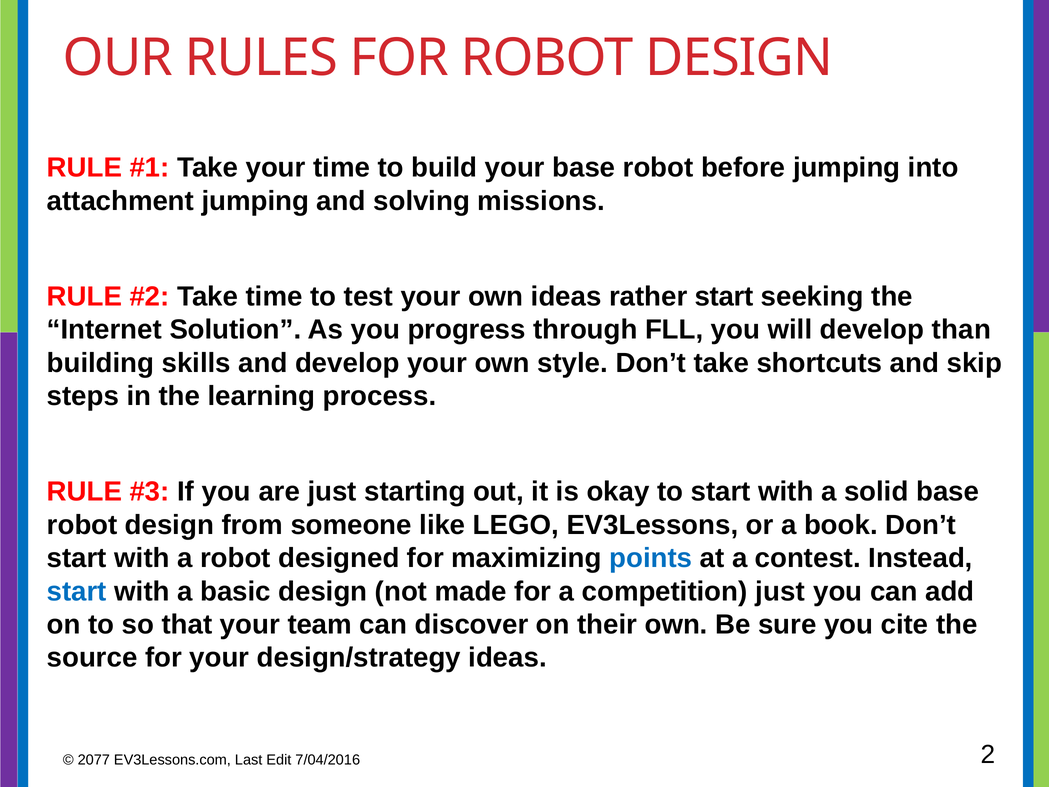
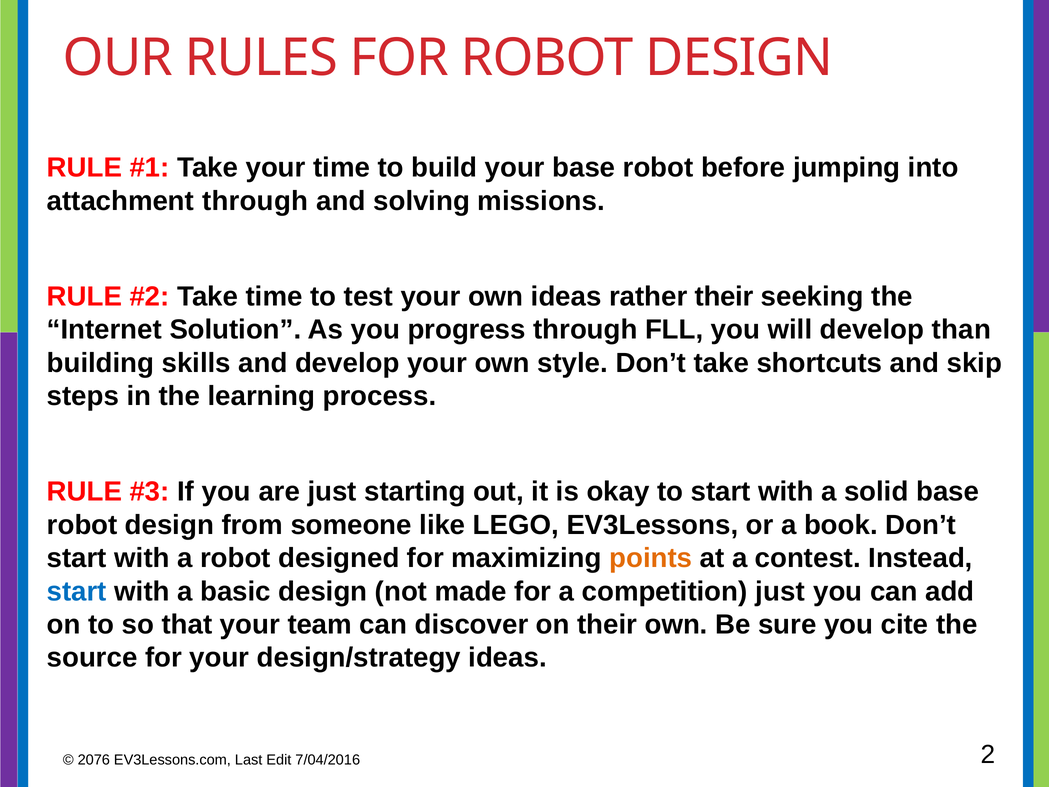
attachment jumping: jumping -> through
rather start: start -> their
points colour: blue -> orange
2077: 2077 -> 2076
